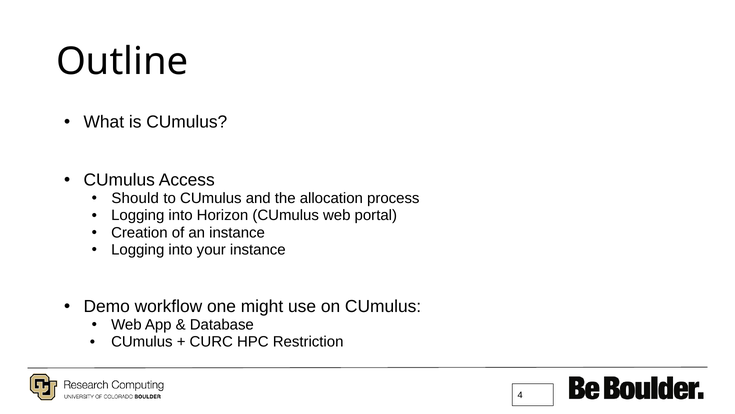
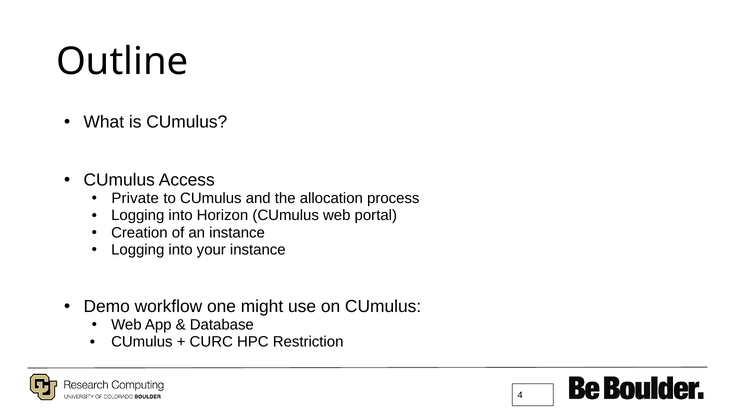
Should: Should -> Private
